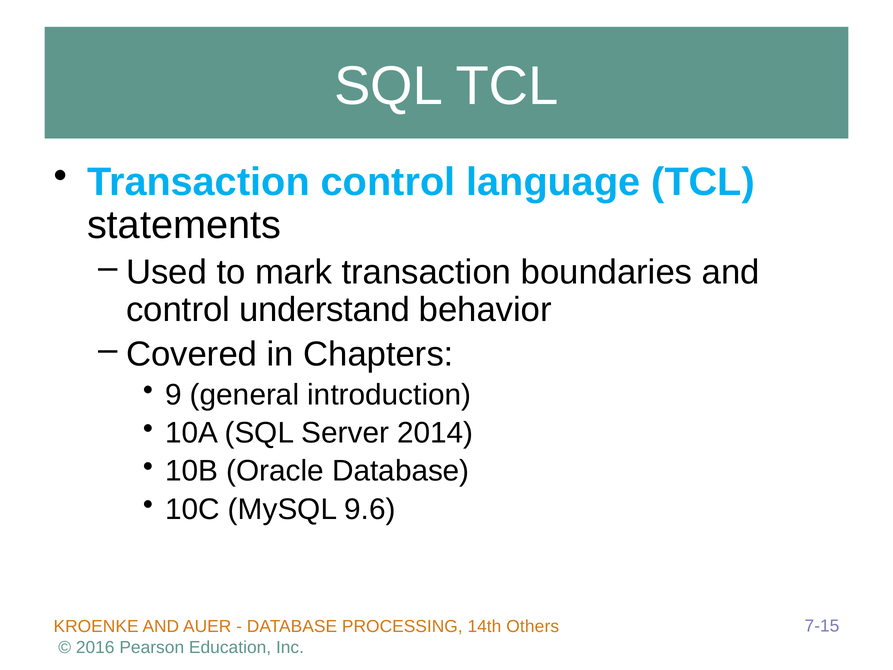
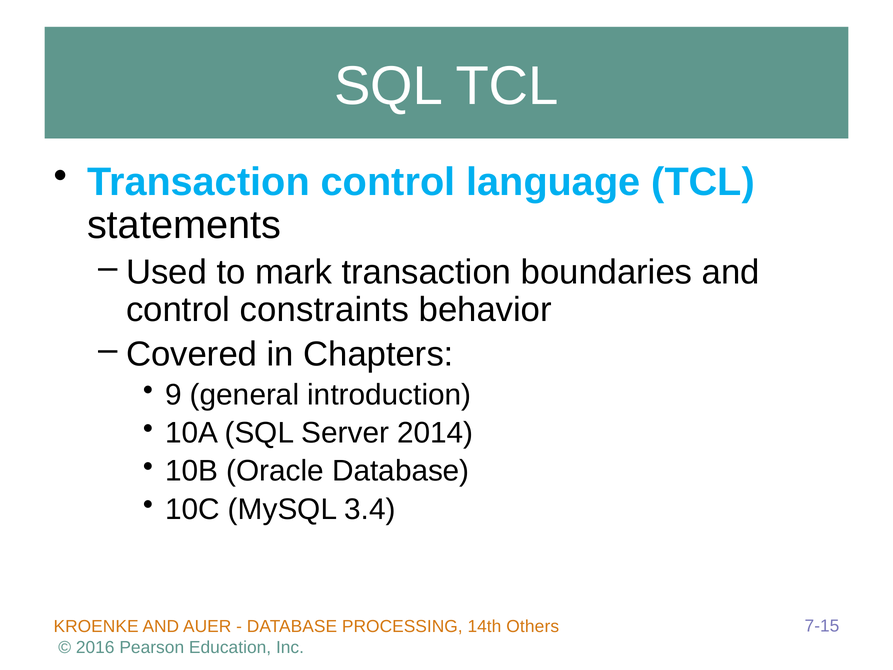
understand: understand -> constraints
9.6: 9.6 -> 3.4
